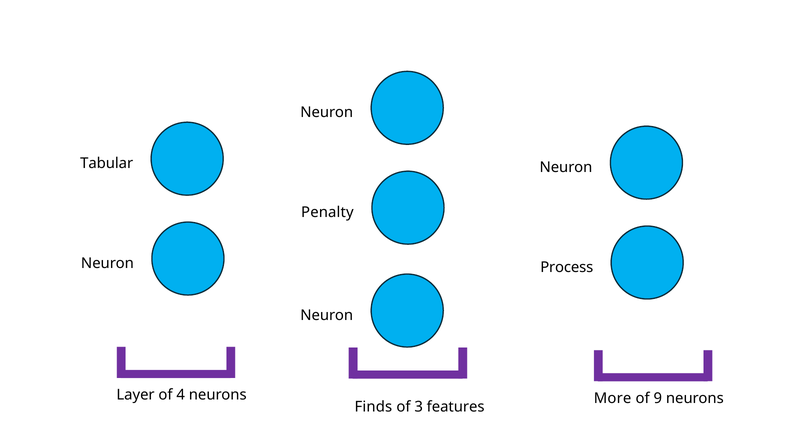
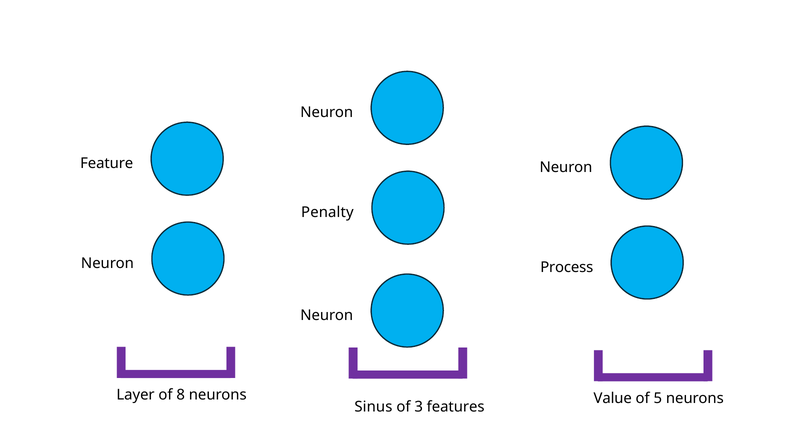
Tabular: Tabular -> Feature
4: 4 -> 8
More: More -> Value
9: 9 -> 5
Finds: Finds -> Sinus
